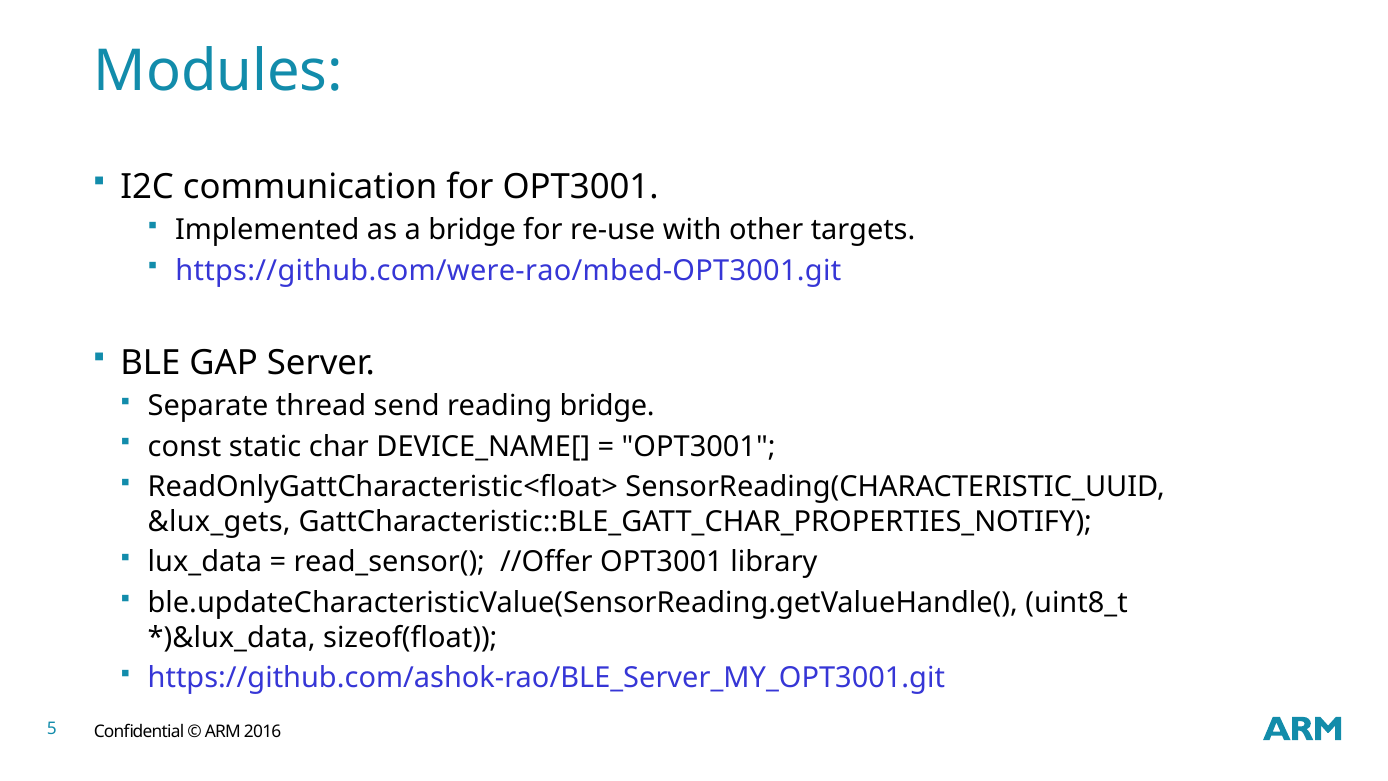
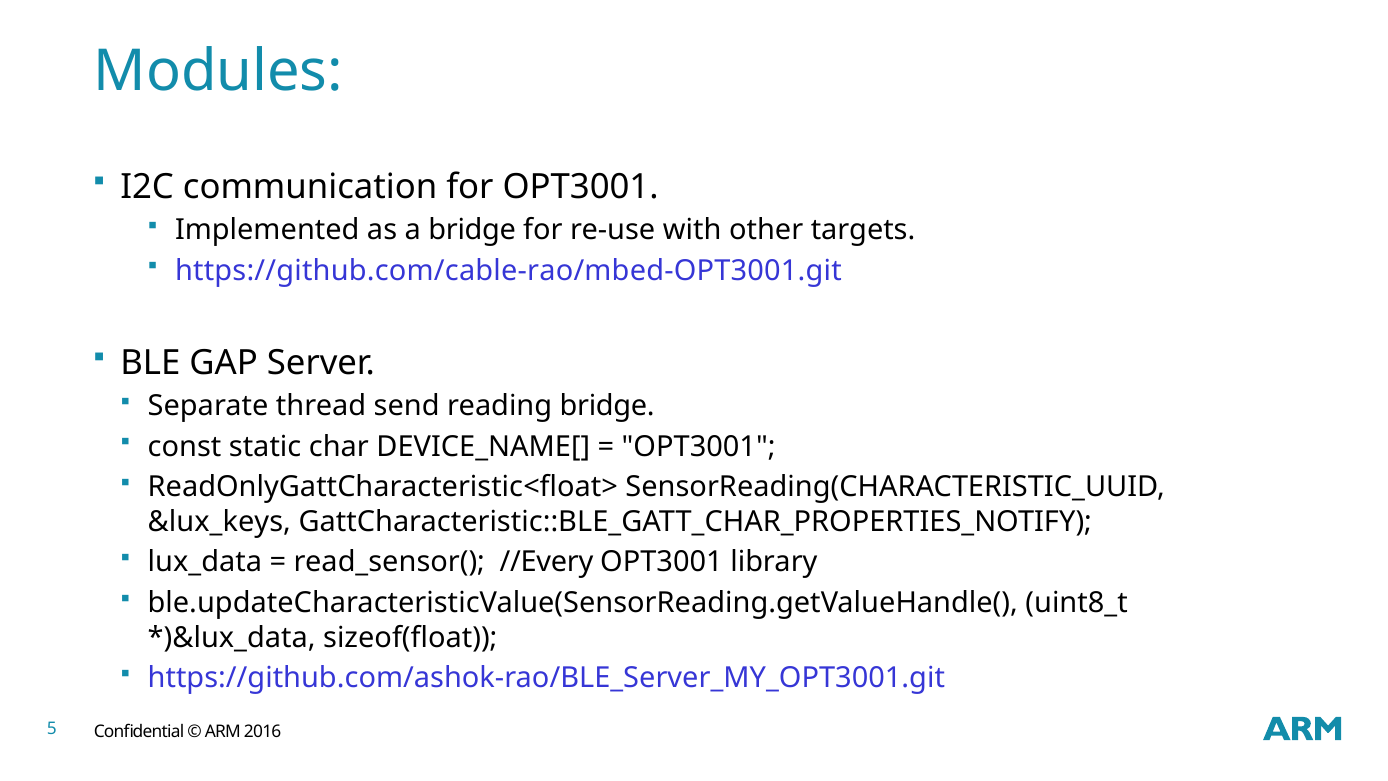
https://github.com/were-rao/mbed-OPT3001.git: https://github.com/were-rao/mbed-OPT3001.git -> https://github.com/cable-rao/mbed-OPT3001.git
&lux_gets: &lux_gets -> &lux_keys
//Offer: //Offer -> //Every
